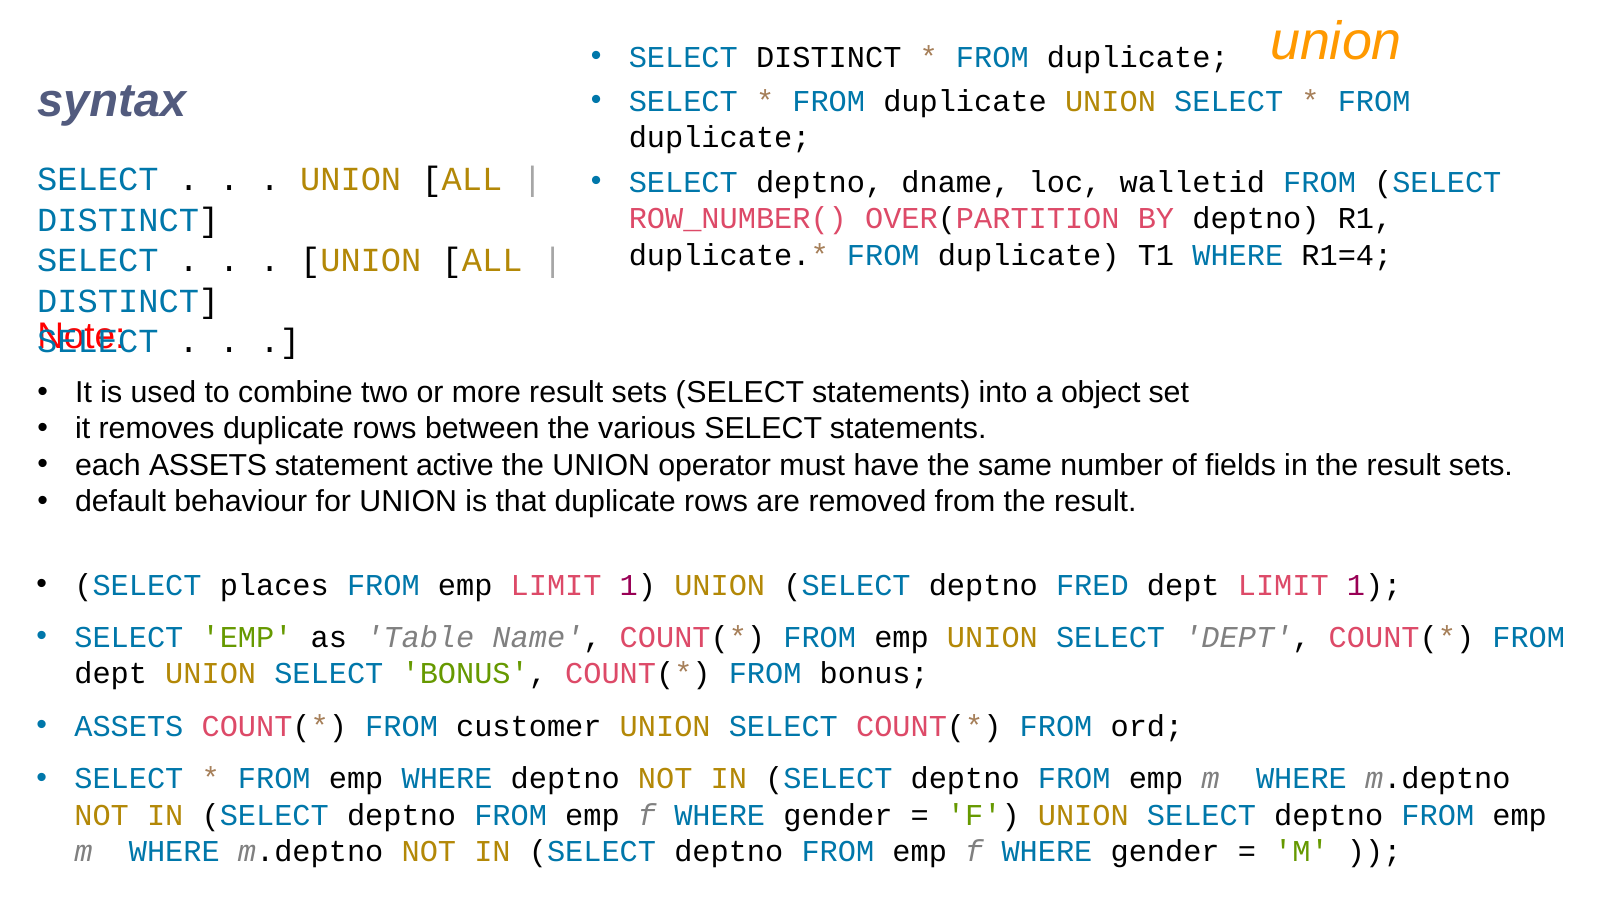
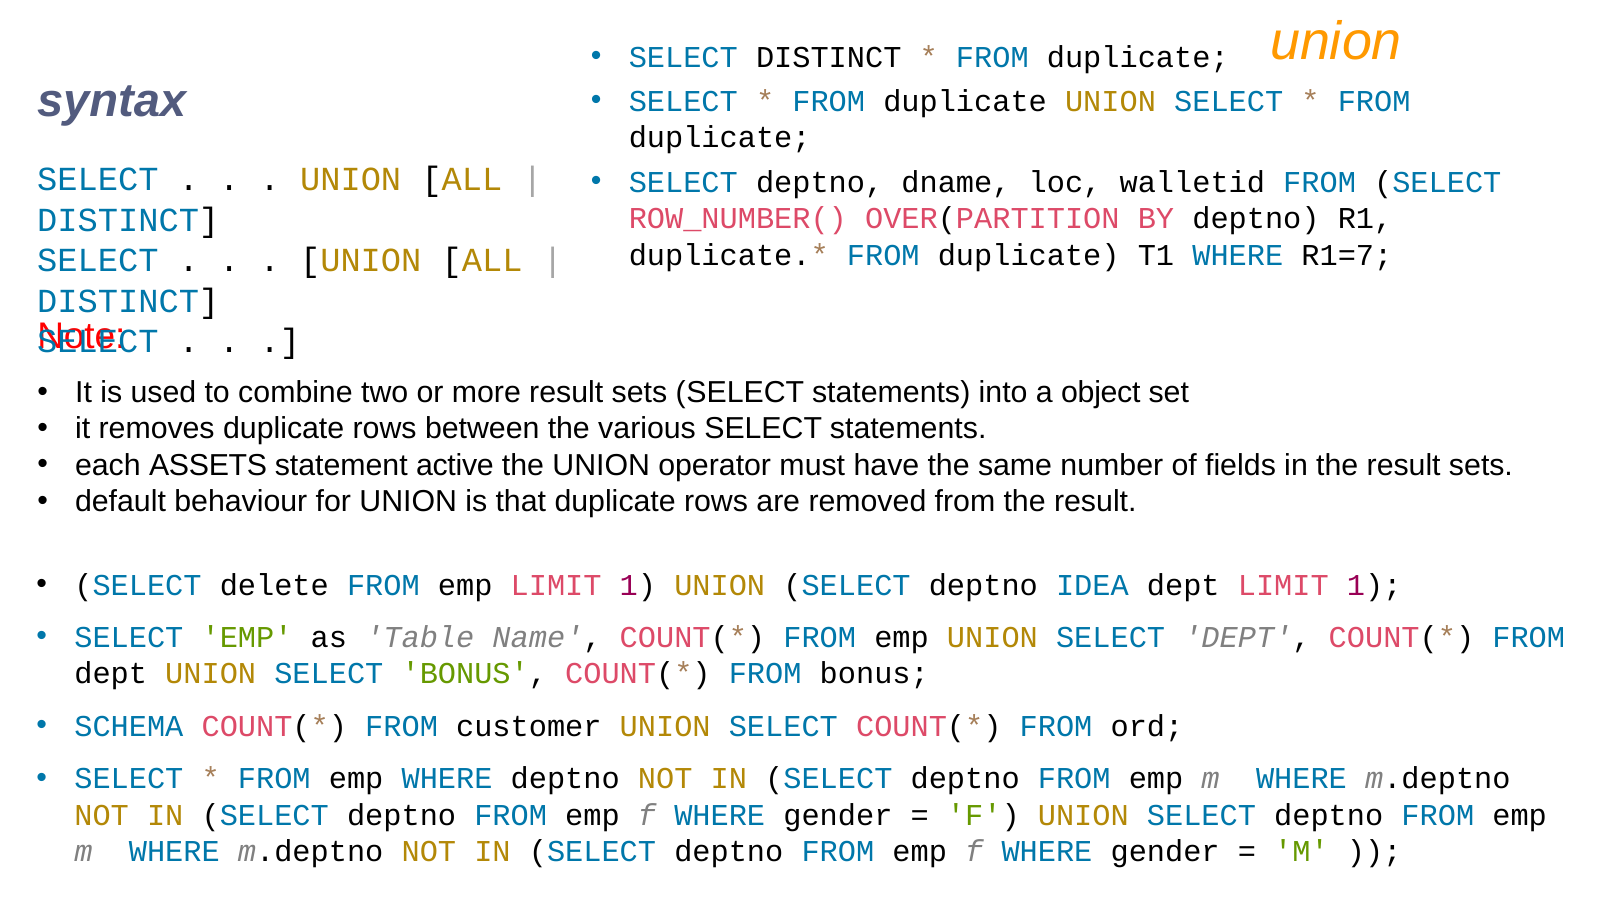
R1=4: R1=4 -> R1=7
places: places -> delete
FRED: FRED -> IDEA
ASSETS at (129, 726): ASSETS -> SCHEMA
